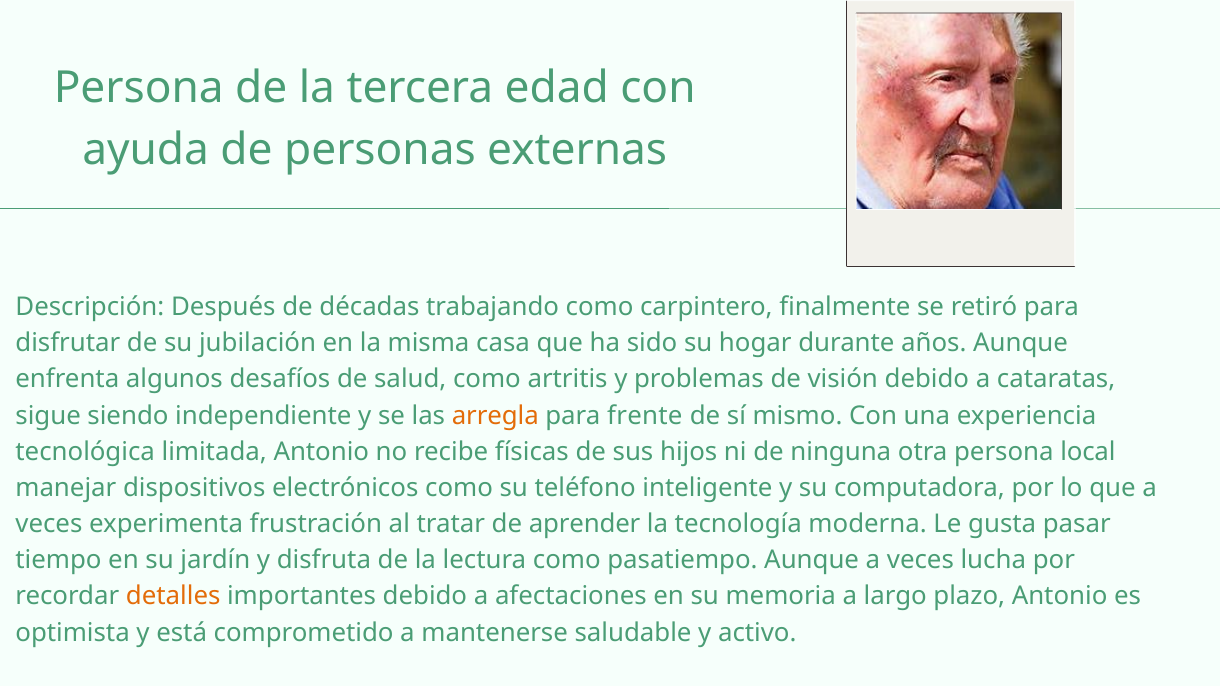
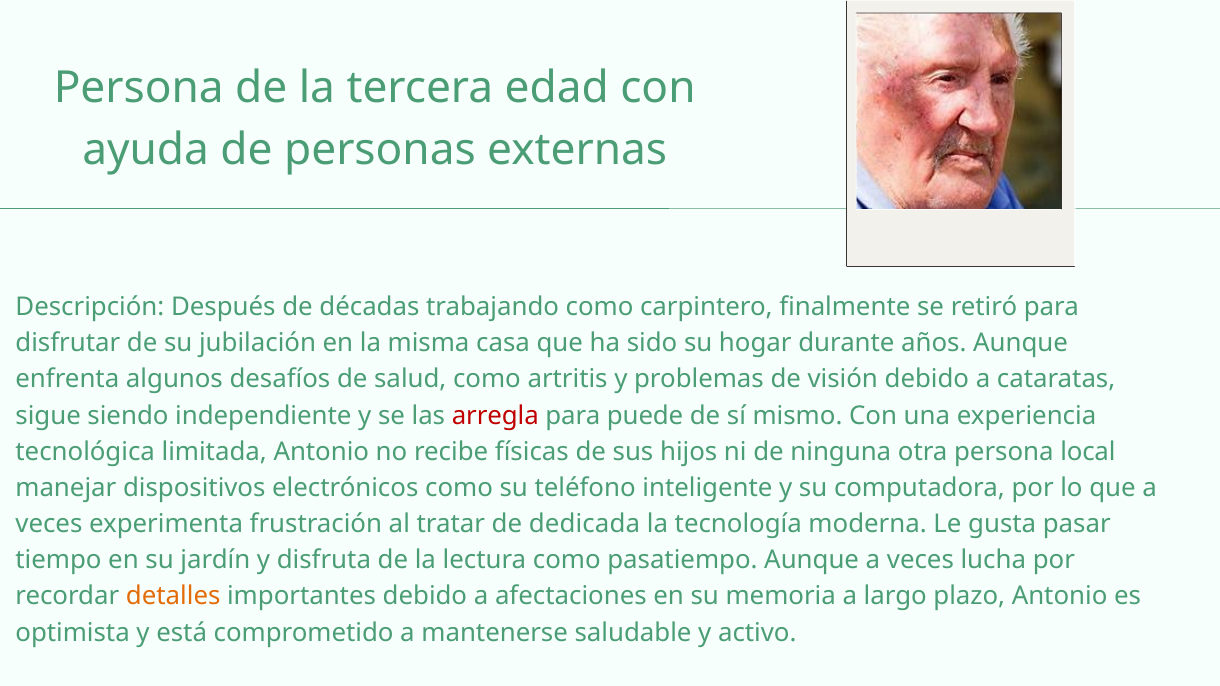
arregla colour: orange -> red
frente: frente -> puede
aprender: aprender -> dedicada
